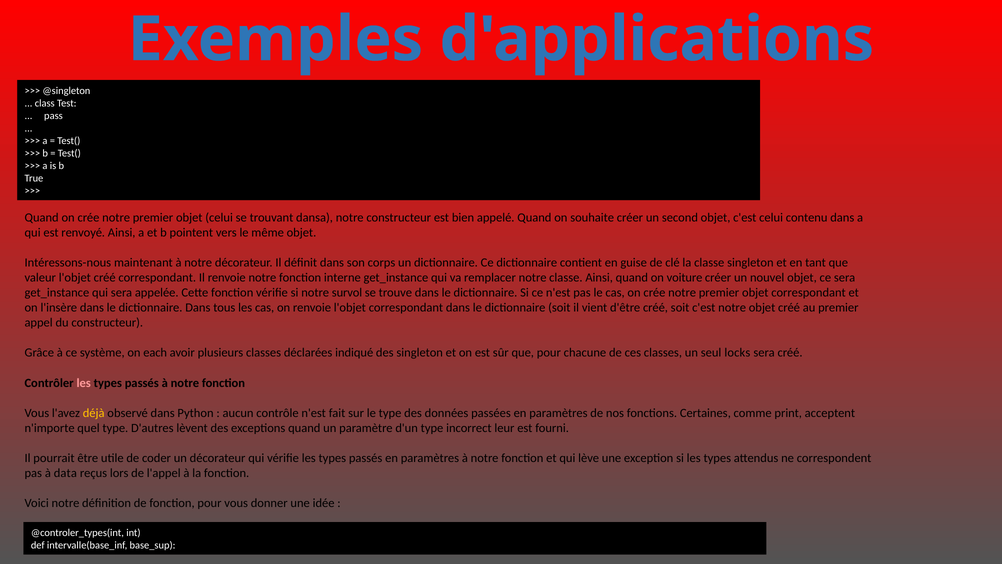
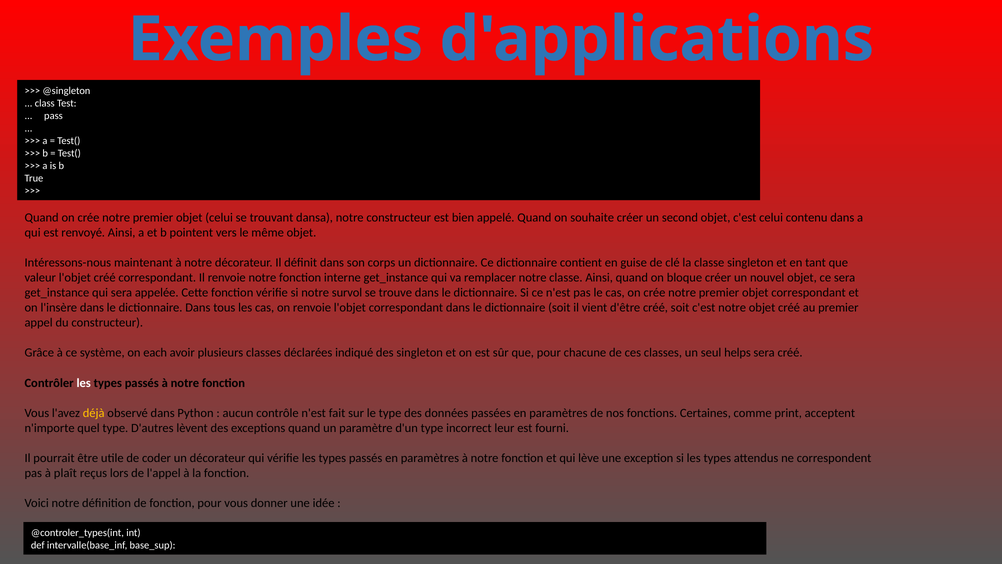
voiture: voiture -> bloque
locks: locks -> helps
les at (84, 383) colour: pink -> white
data: data -> plaît
